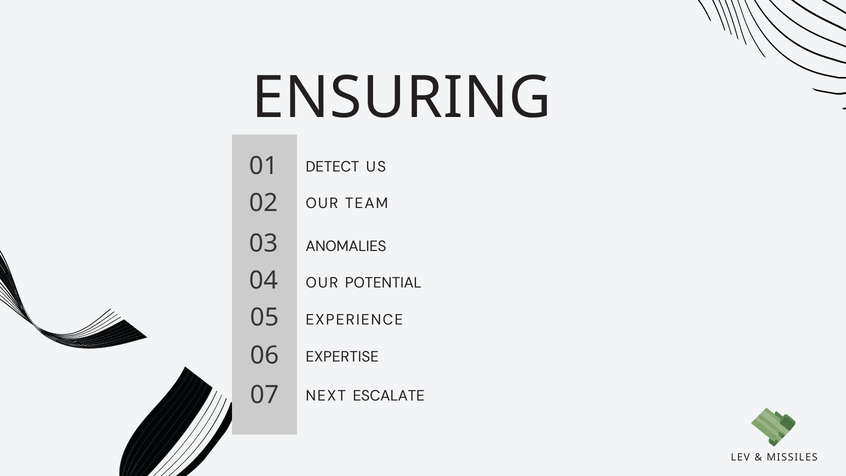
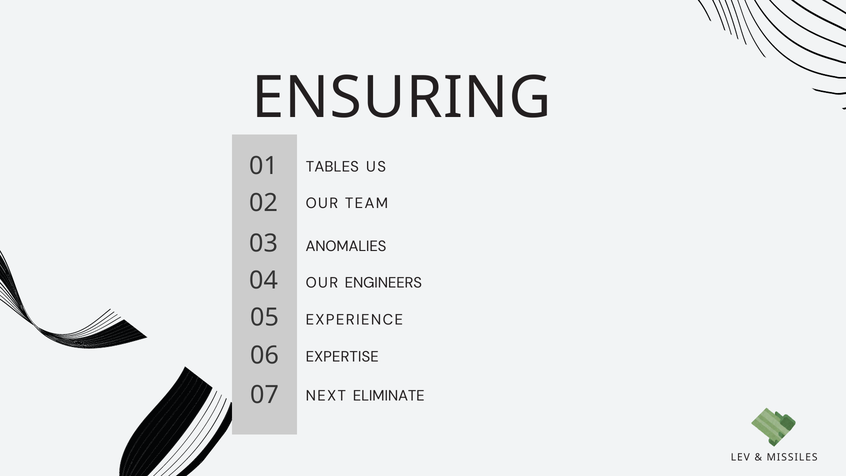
DETECT: DETECT -> TABLES
POTENTIAL: POTENTIAL -> ENGINEERS
ESCALATE: ESCALATE -> ELIMINATE
